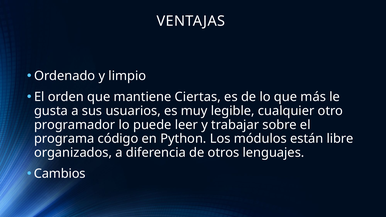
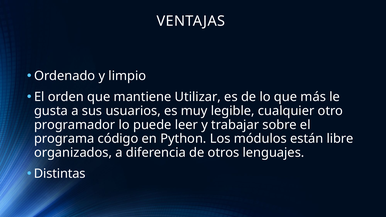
Ciertas: Ciertas -> Utilizar
Cambios: Cambios -> Distintas
